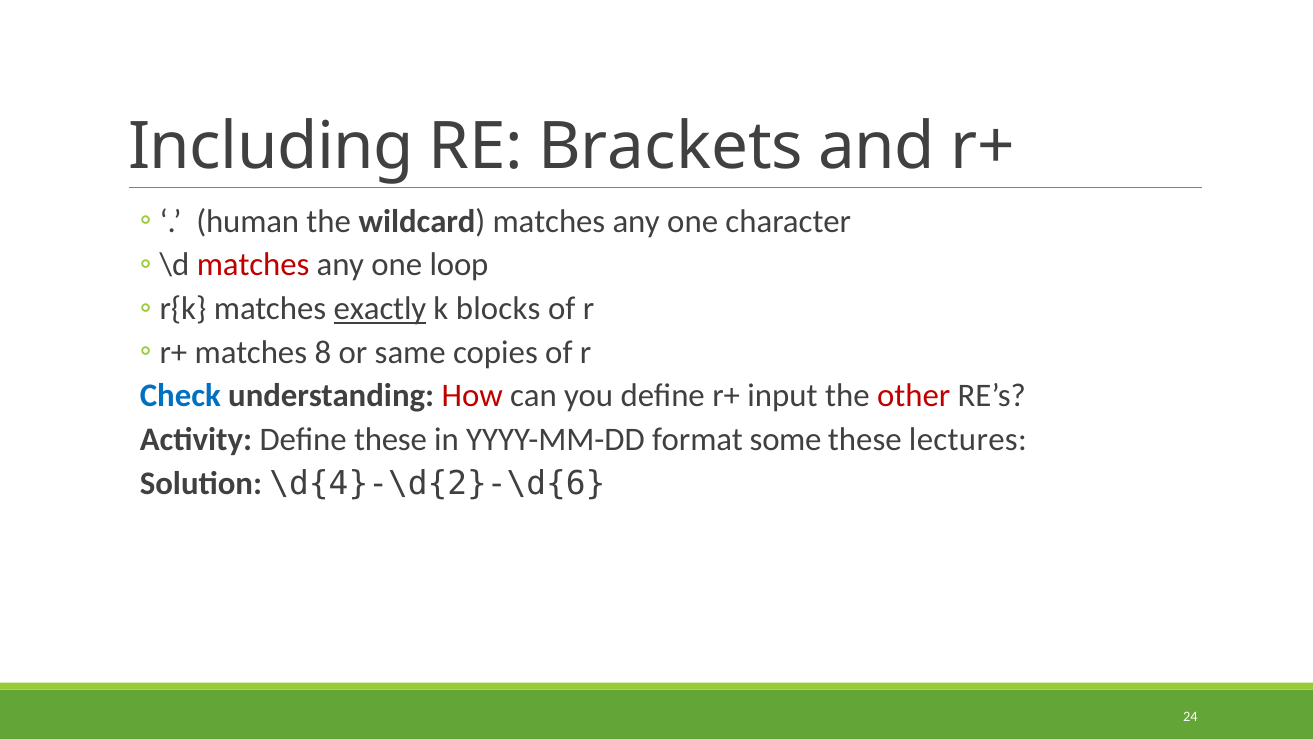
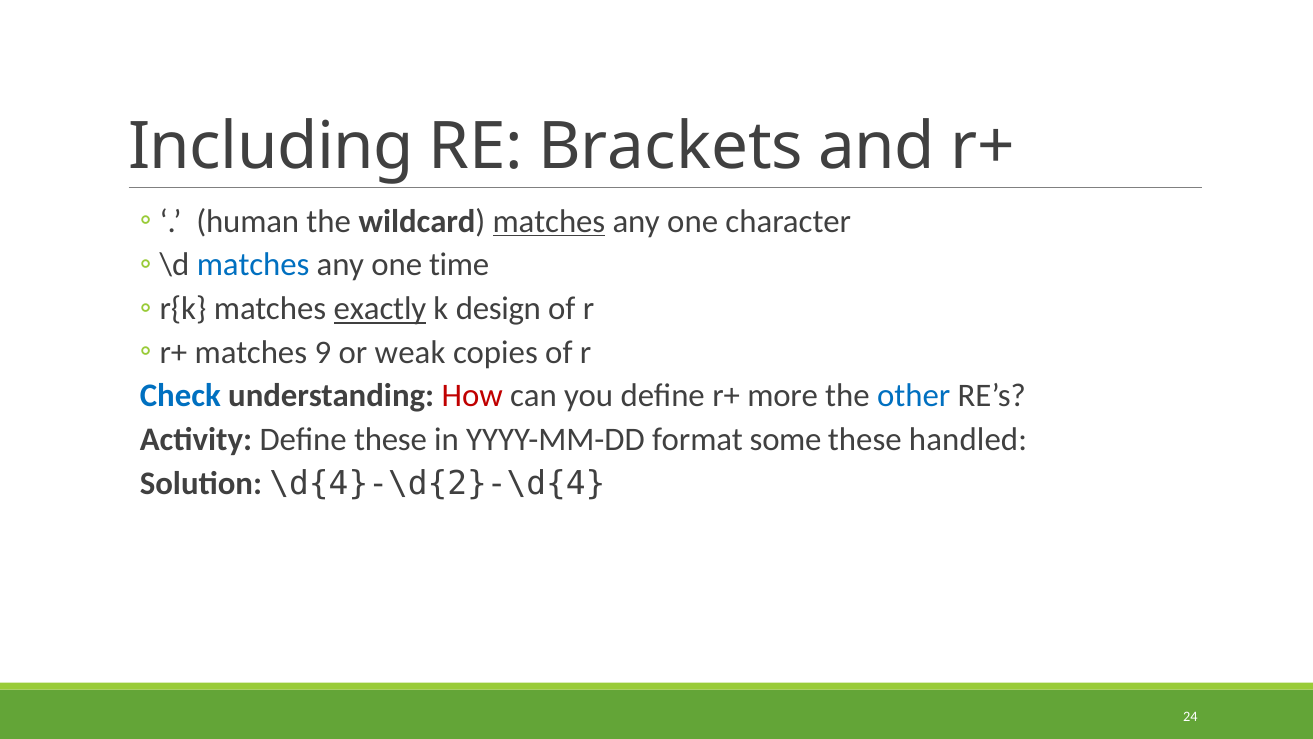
matches at (549, 221) underline: none -> present
matches at (253, 265) colour: red -> blue
loop: loop -> time
blocks: blocks -> design
8: 8 -> 9
same: same -> weak
input: input -> more
other colour: red -> blue
lectures: lectures -> handled
\d{4}-\d{2}-\d{6: \d{4}-\d{2}-\d{6 -> \d{4}-\d{2}-\d{4
